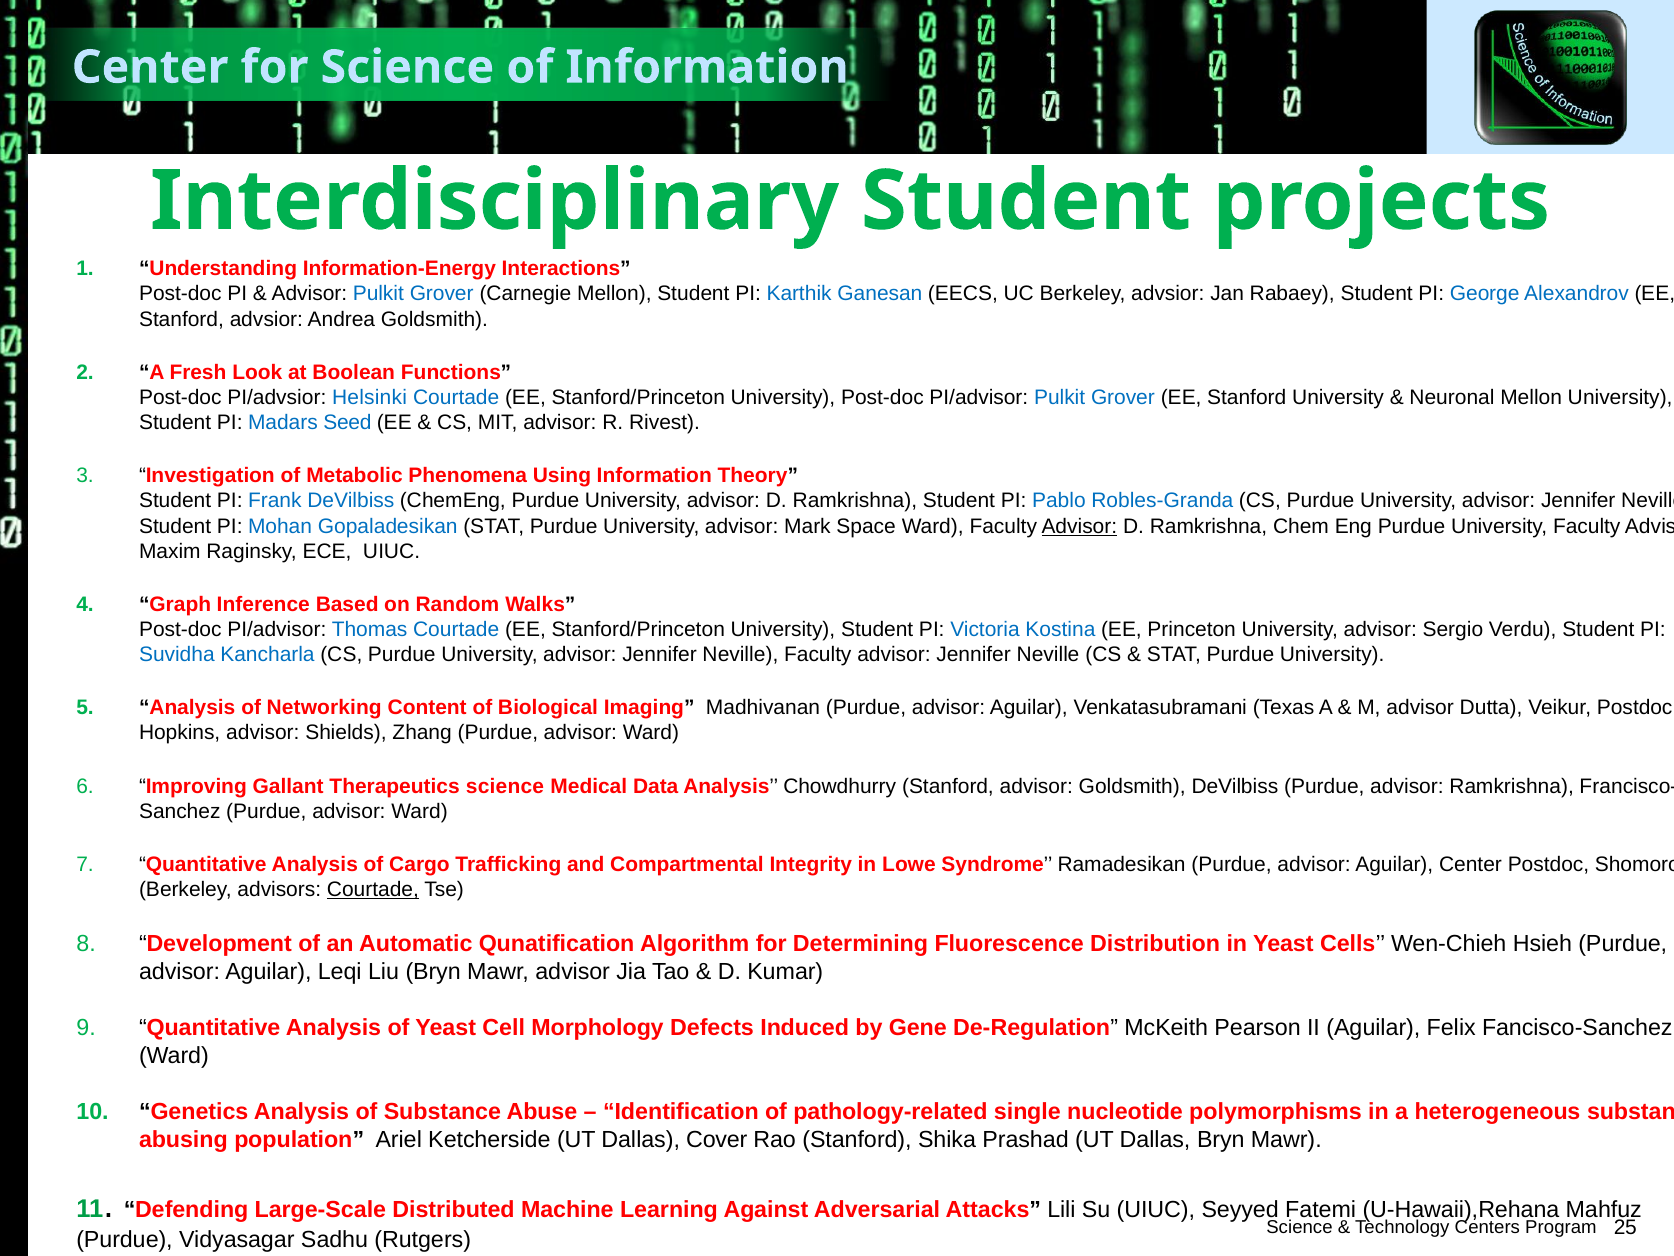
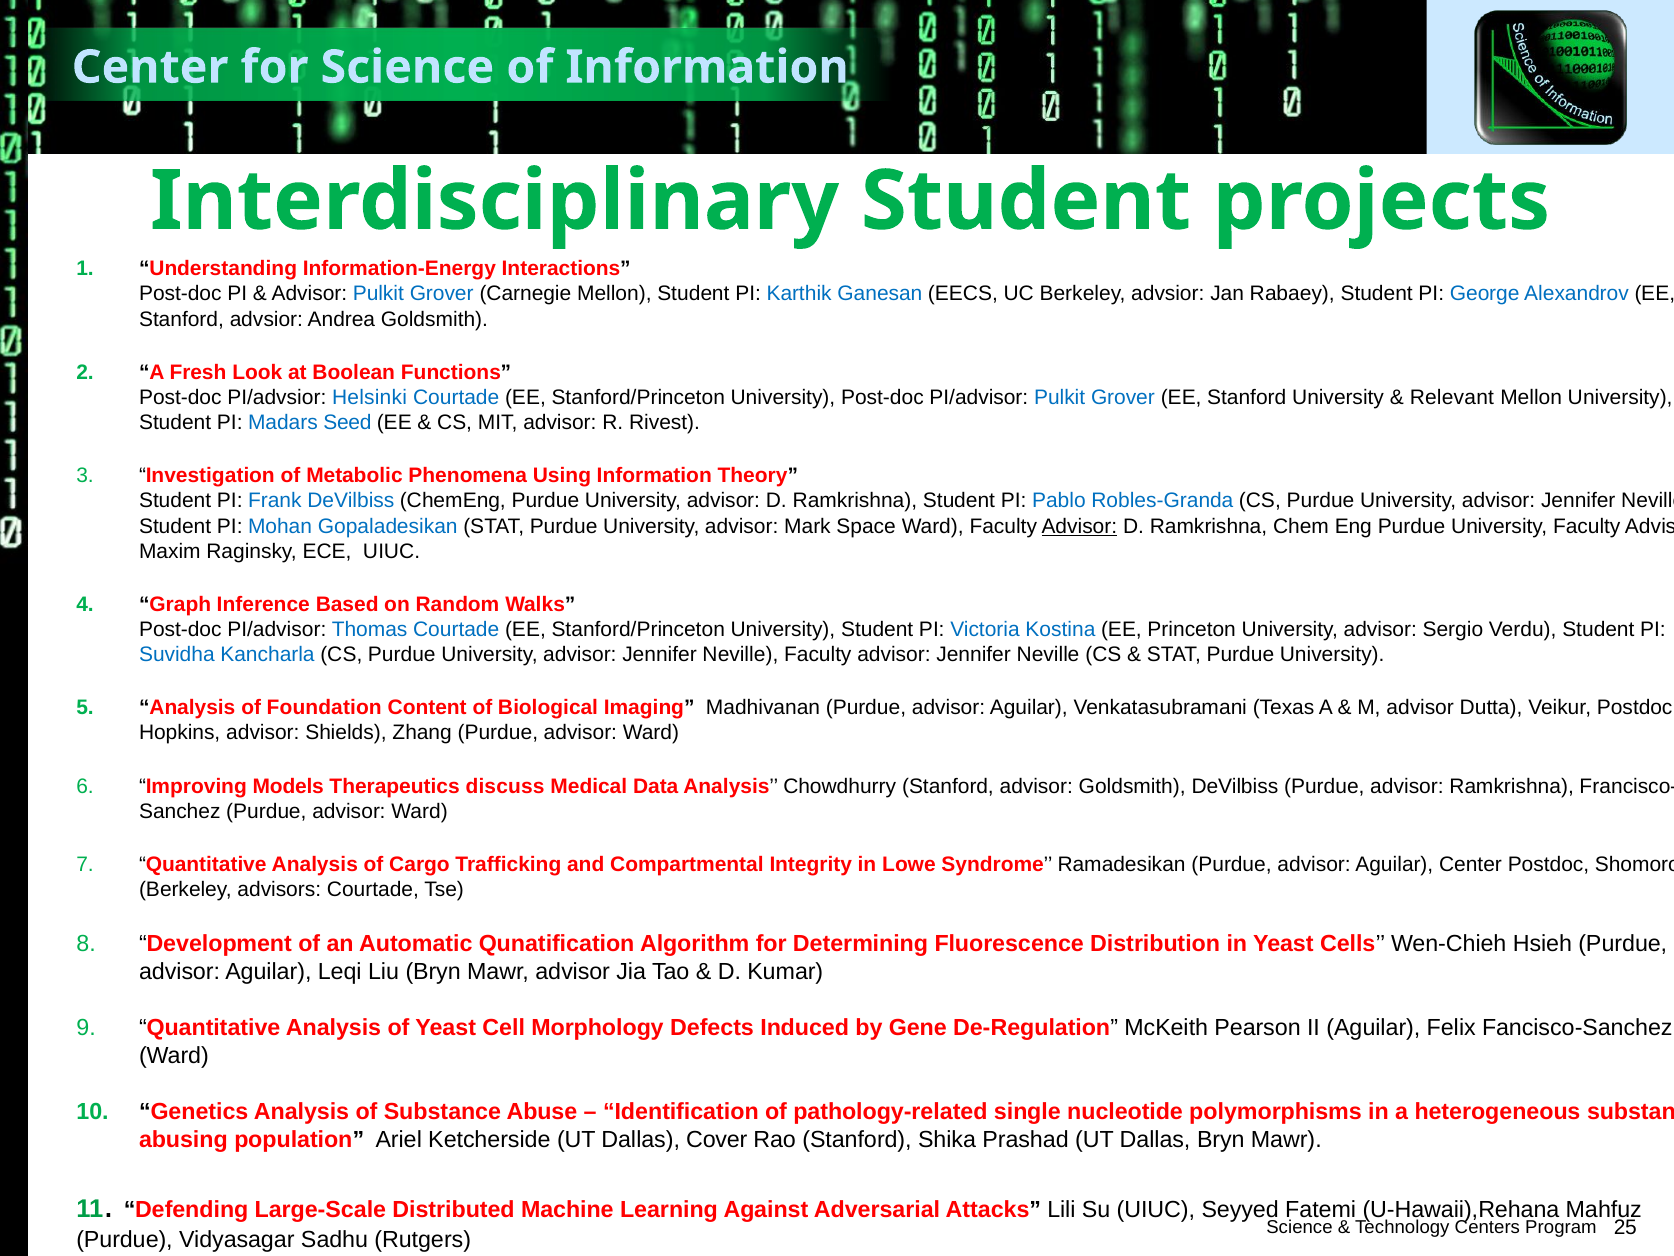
Neuronal: Neuronal -> Relevant
Networking: Networking -> Foundation
Gallant: Gallant -> Models
Therapeutics science: science -> discuss
Courtade at (373, 889) underline: present -> none
